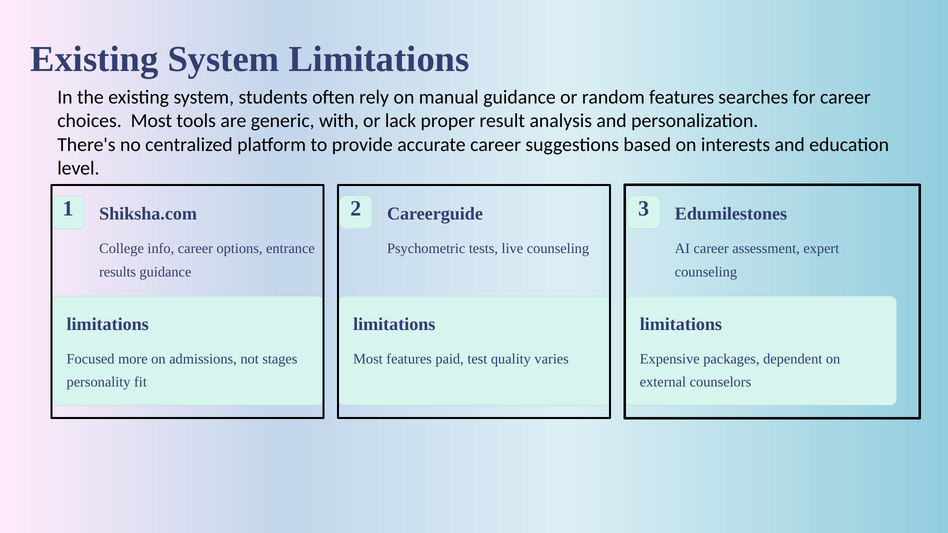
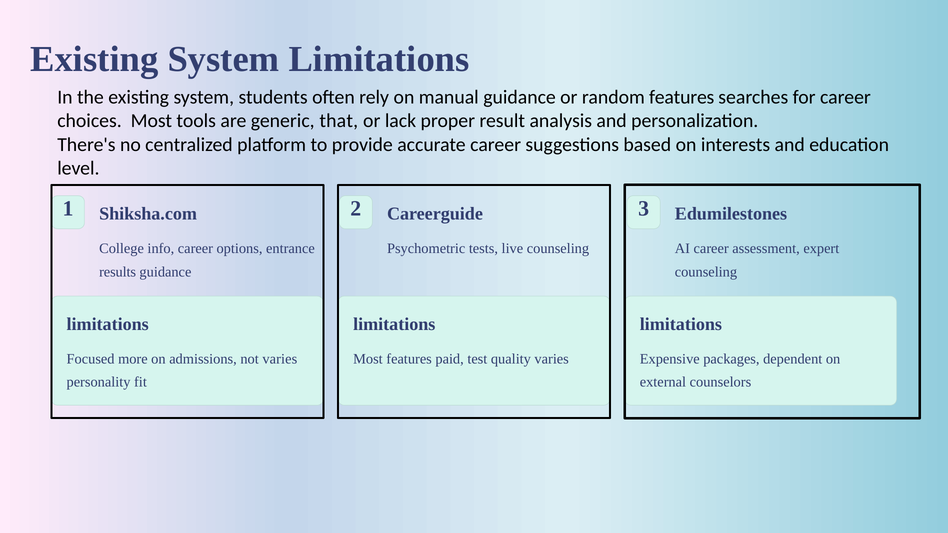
with: with -> that
not stages: stages -> varies
